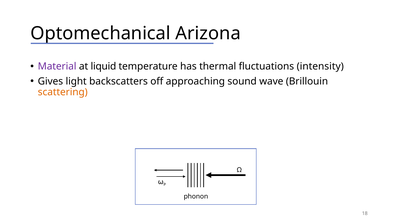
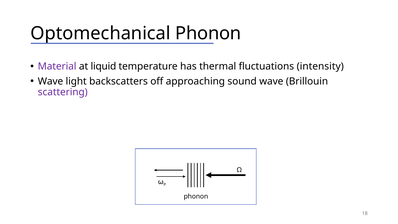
Arizona at (208, 33): Arizona -> Phonon
Gives at (50, 81): Gives -> Wave
scattering colour: orange -> purple
